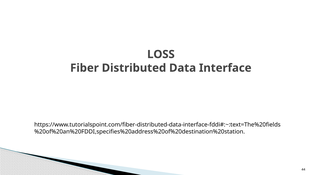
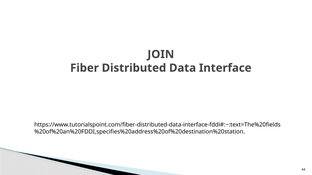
LOSS: LOSS -> JOIN
